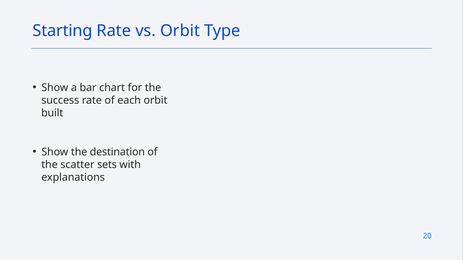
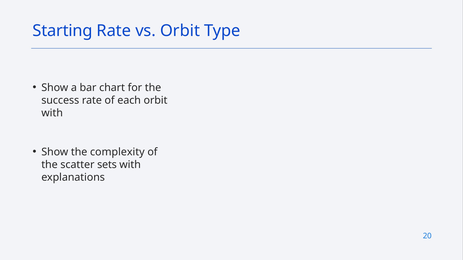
built at (52, 113): built -> with
destination: destination -> complexity
